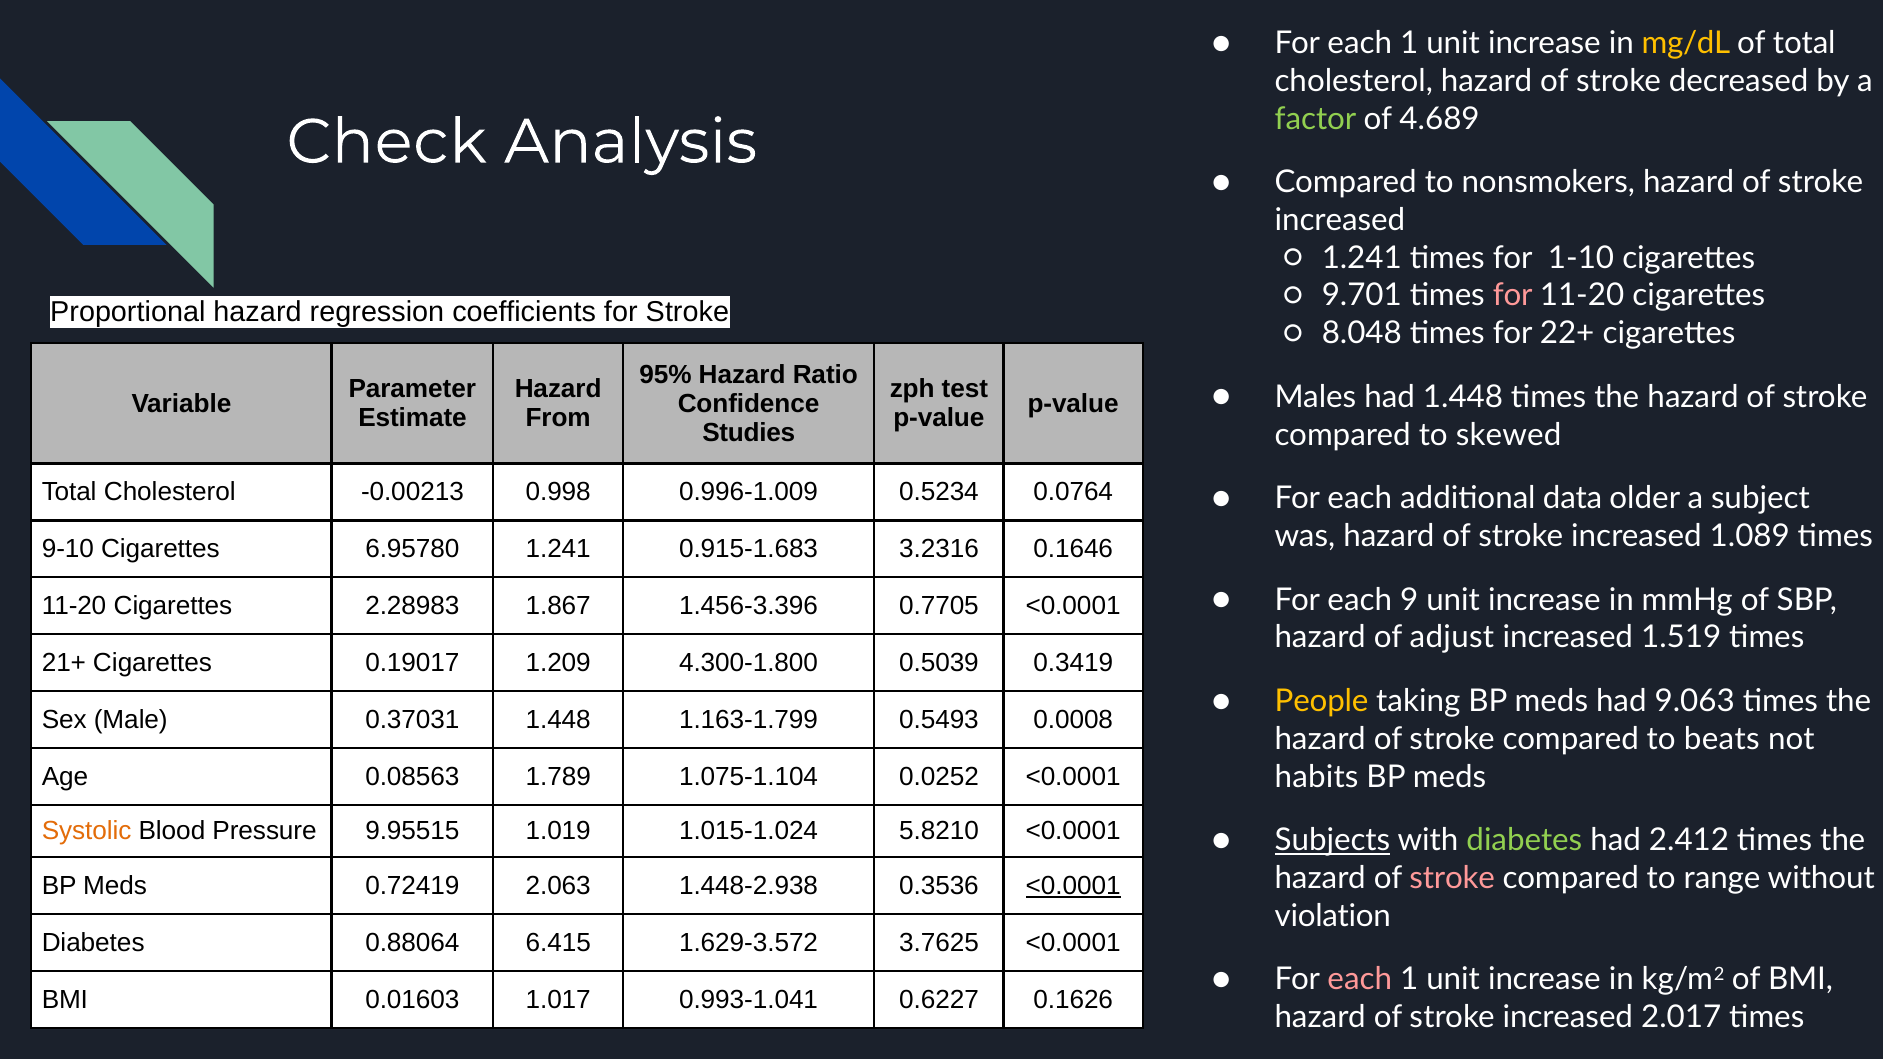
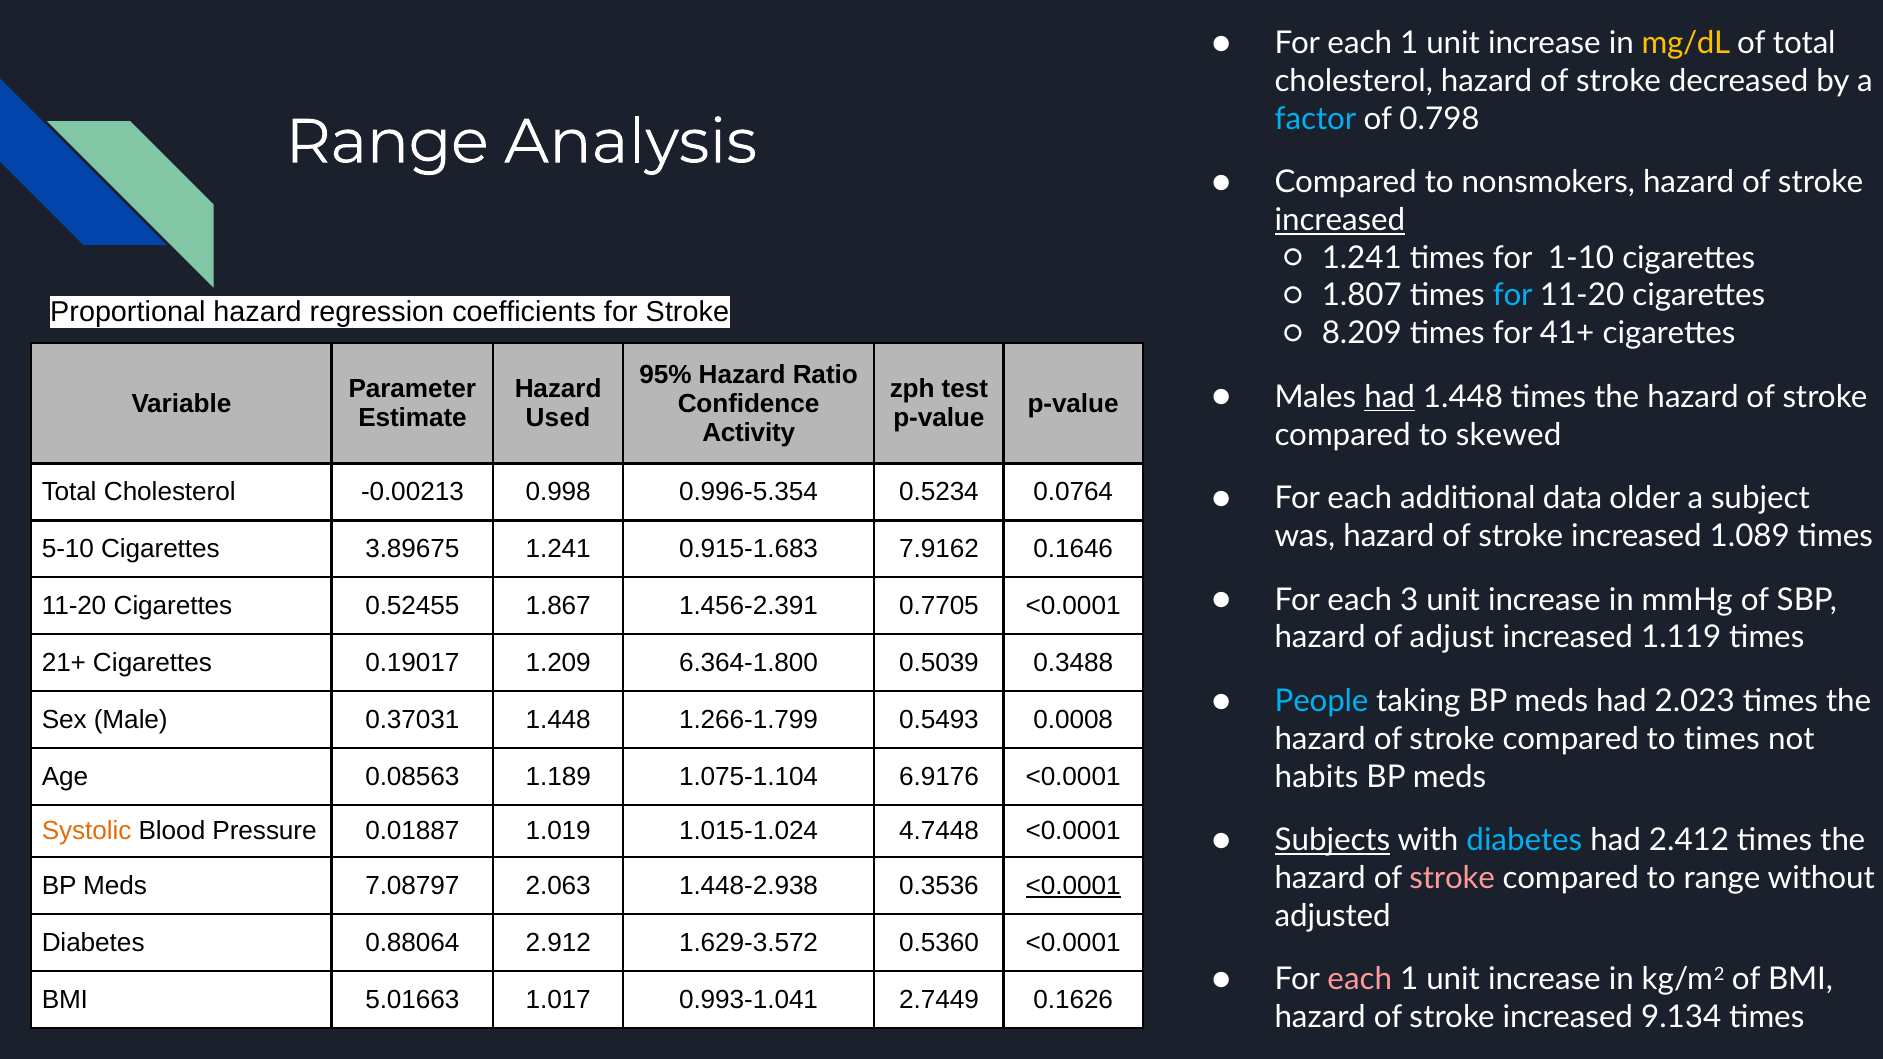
factor colour: light green -> light blue
4.689: 4.689 -> 0.798
Check at (387, 142): Check -> Range
increased at (1340, 220) underline: none -> present
9.701: 9.701 -> 1.807
for at (1513, 296) colour: pink -> light blue
8.048: 8.048 -> 8.209
22+: 22+ -> 41+
had at (1390, 397) underline: none -> present
From: From -> Used
Studies: Studies -> Activity
0.996-1.009: 0.996-1.009 -> 0.996-5.354
9-10: 9-10 -> 5-10
6.95780: 6.95780 -> 3.89675
3.2316: 3.2316 -> 7.9162
9: 9 -> 3
2.28983: 2.28983 -> 0.52455
1.456-3.396: 1.456-3.396 -> 1.456-2.391
1.519: 1.519 -> 1.119
4.300-1.800: 4.300-1.800 -> 6.364-1.800
0.3419: 0.3419 -> 0.3488
People colour: yellow -> light blue
9.063: 9.063 -> 2.023
1.163-1.799: 1.163-1.799 -> 1.266-1.799
to beats: beats -> times
1.789: 1.789 -> 1.189
0.0252: 0.0252 -> 6.9176
9.95515: 9.95515 -> 0.01887
5.8210: 5.8210 -> 4.7448
diabetes at (1524, 841) colour: light green -> light blue
0.72419: 0.72419 -> 7.08797
violation: violation -> adjusted
6.415: 6.415 -> 2.912
3.7625: 3.7625 -> 0.5360
0.01603: 0.01603 -> 5.01663
0.6227: 0.6227 -> 2.7449
2.017: 2.017 -> 9.134
